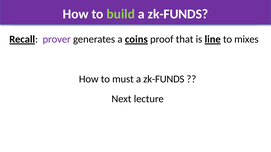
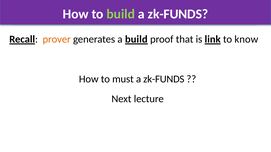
prover colour: purple -> orange
a coins: coins -> build
line: line -> link
mixes: mixes -> know
